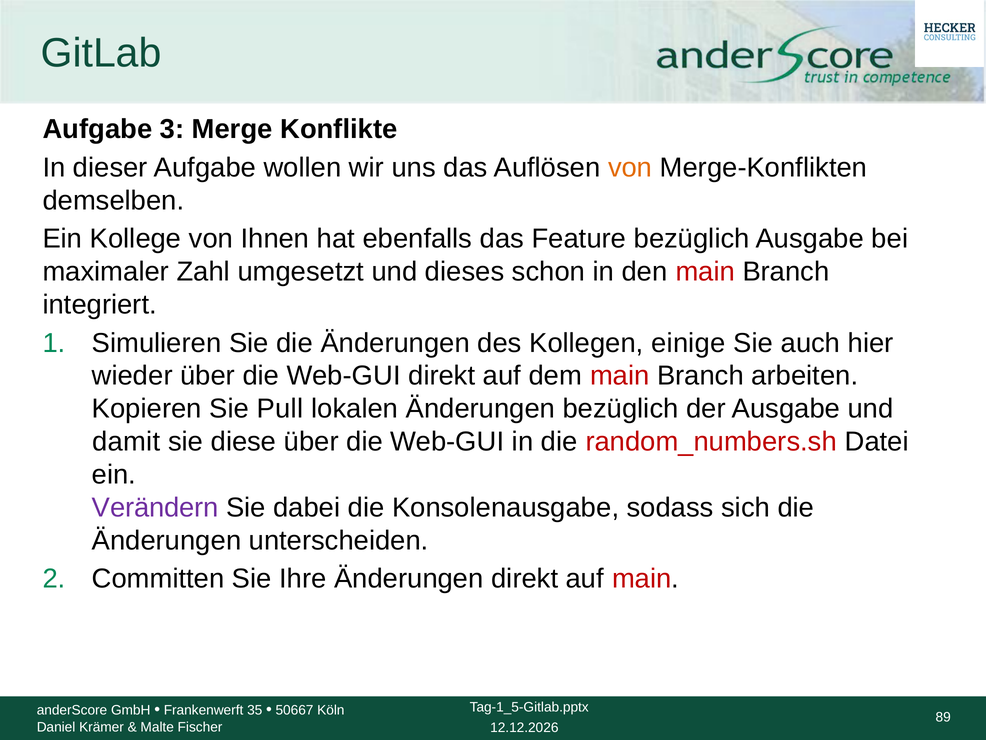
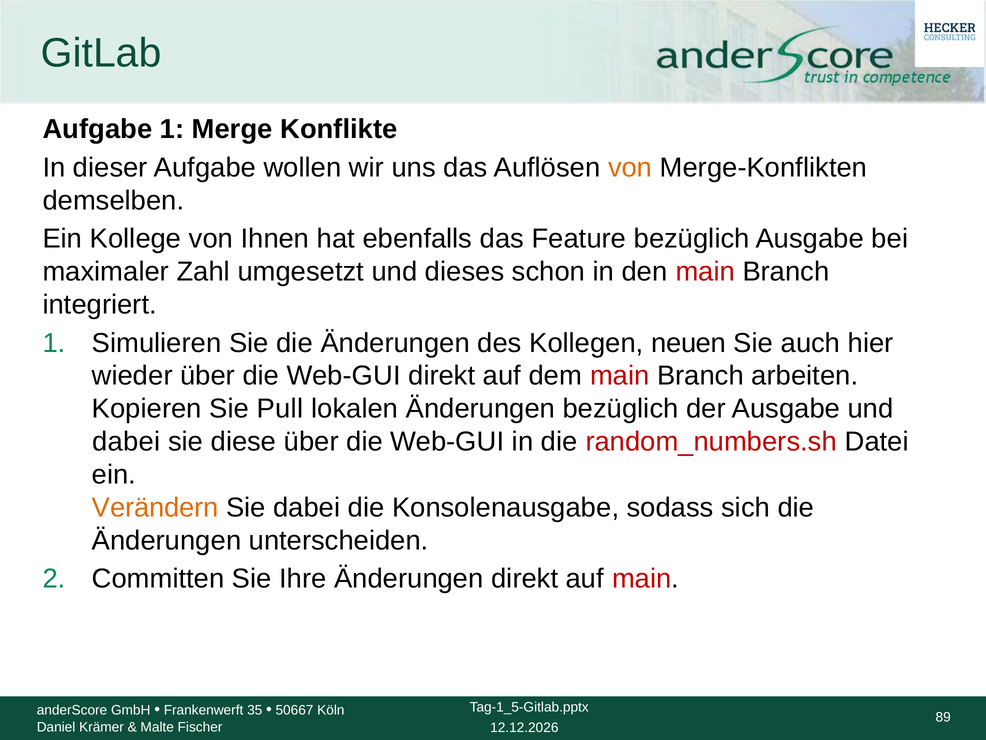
Aufgabe 3: 3 -> 1
einige: einige -> neuen
damit at (126, 441): damit -> dabei
Verändern colour: purple -> orange
